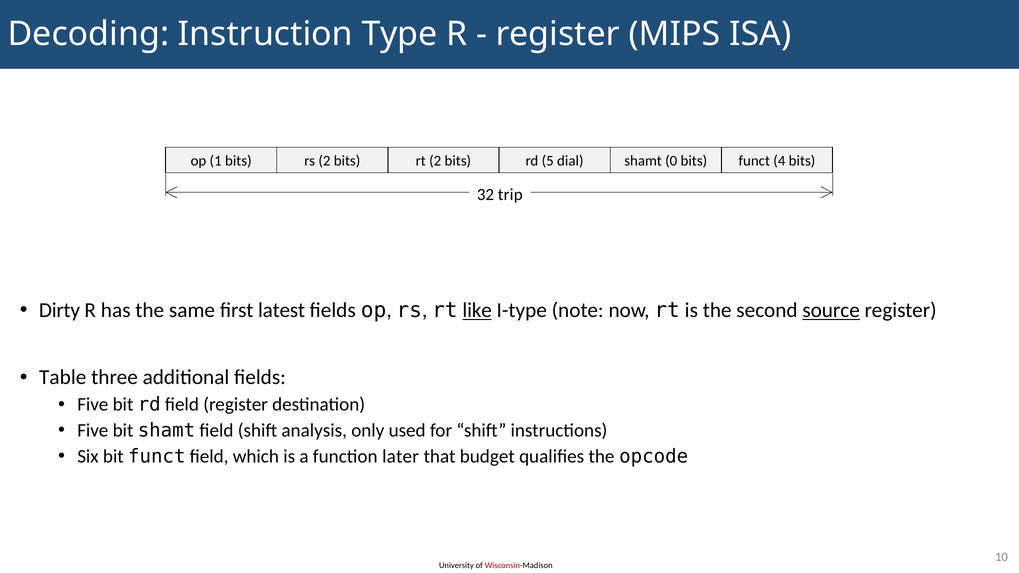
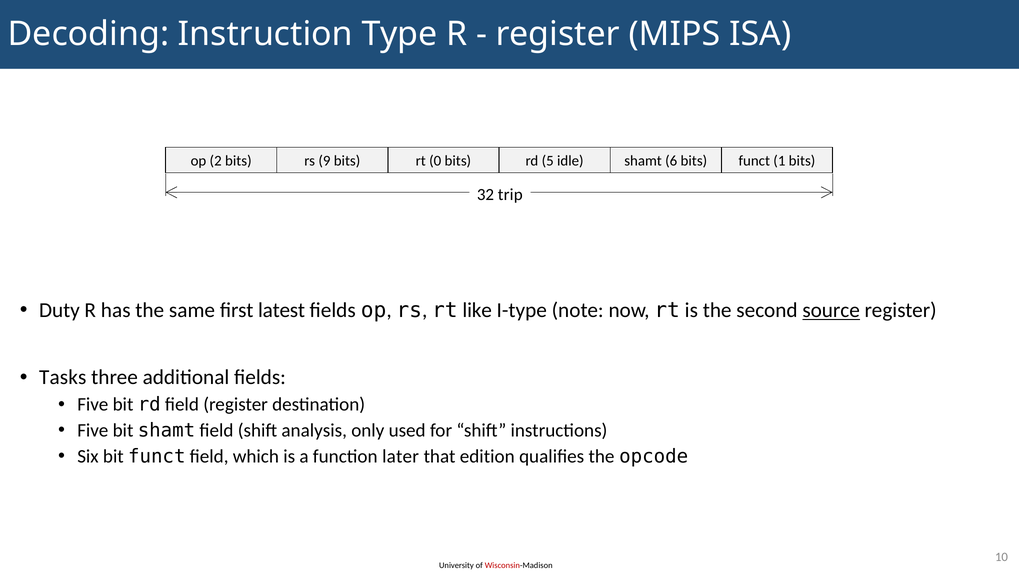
1: 1 -> 2
rs 2: 2 -> 9
rt 2: 2 -> 0
dial: dial -> idle
0: 0 -> 6
4: 4 -> 1
Dirty: Dirty -> Duty
like underline: present -> none
Table: Table -> Tasks
budget: budget -> edition
